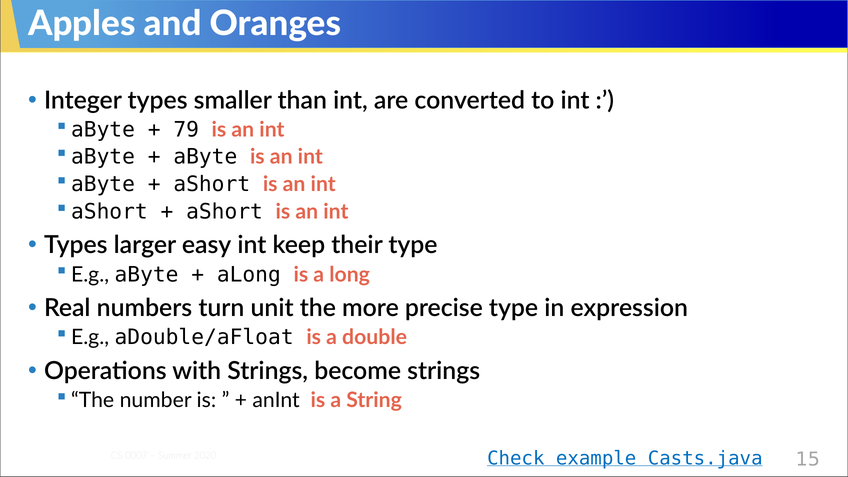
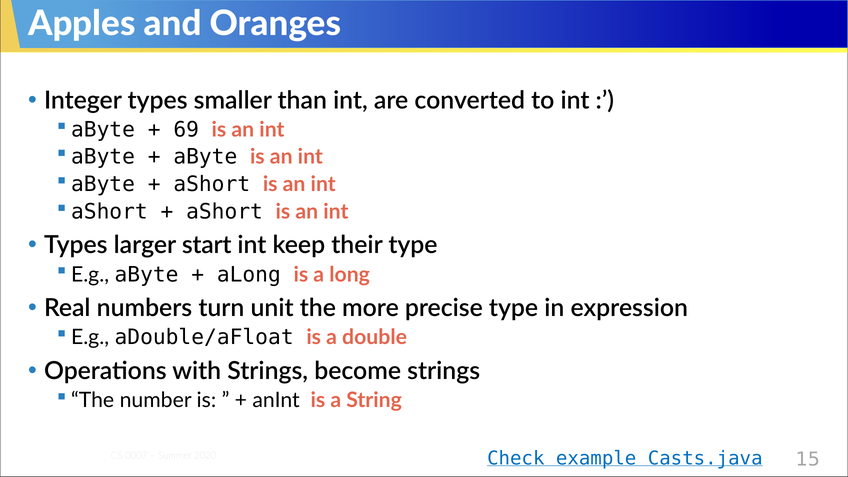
79: 79 -> 69
easy: easy -> start
